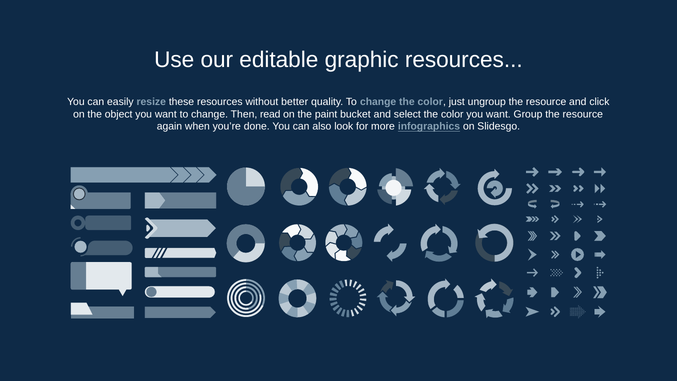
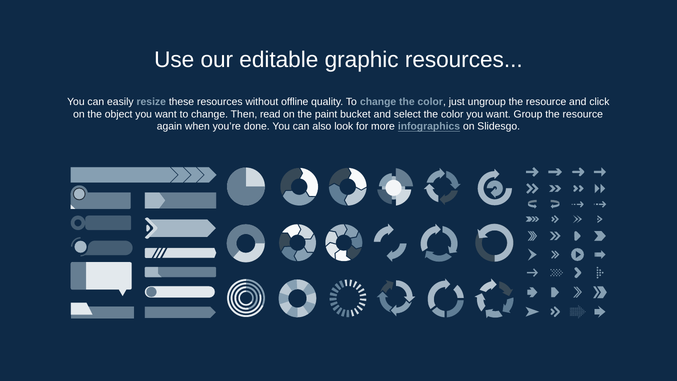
better: better -> offline
